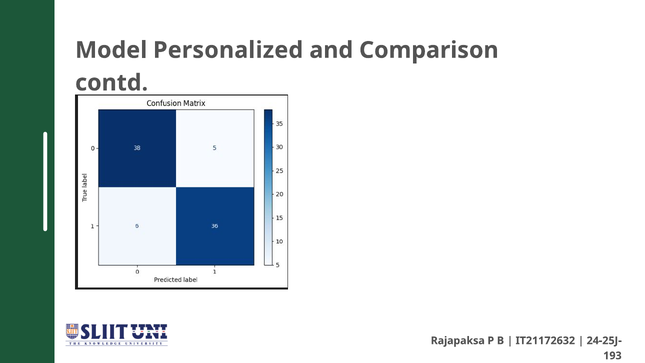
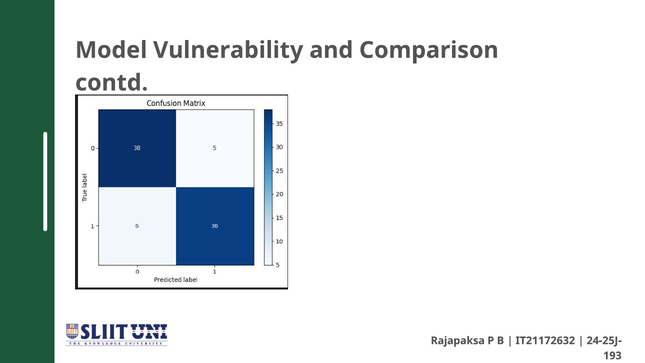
Personalized: Personalized -> Vulnerability
